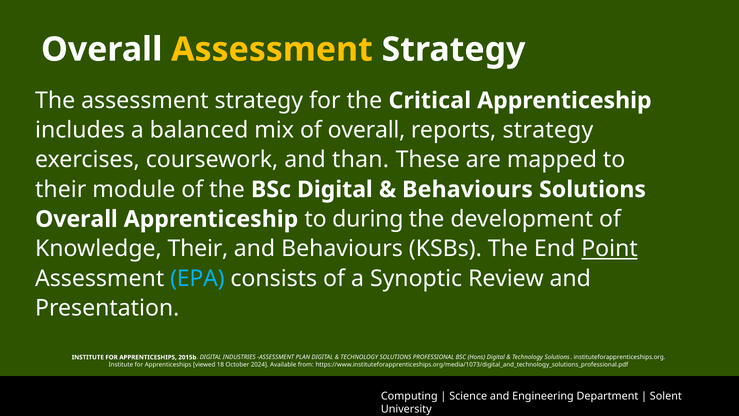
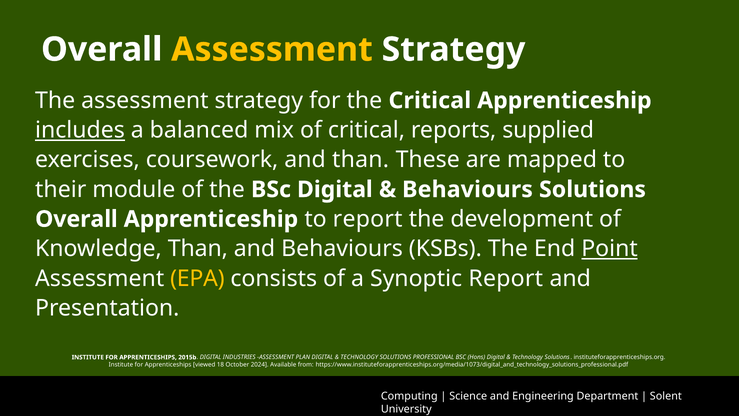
includes underline: none -> present
of overall: overall -> critical
reports strategy: strategy -> supplied
to during: during -> report
Knowledge Their: Their -> Than
EPA colour: light blue -> yellow
Synoptic Review: Review -> Report
